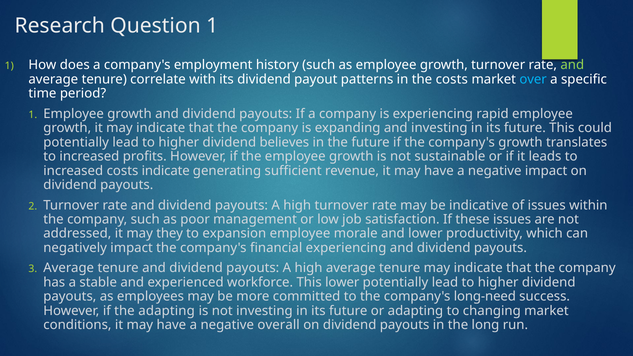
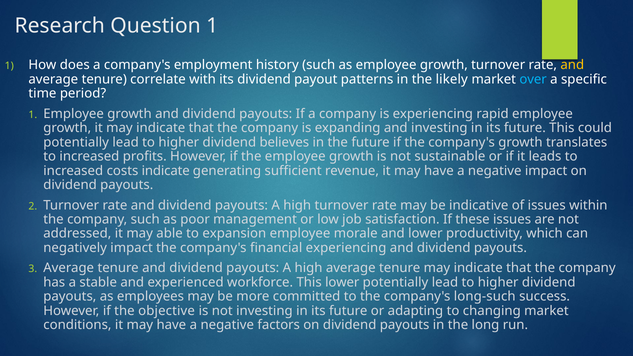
and at (572, 65) colour: light green -> yellow
the costs: costs -> likely
they: they -> able
long-need: long-need -> long-such
the adapting: adapting -> objective
overall: overall -> factors
